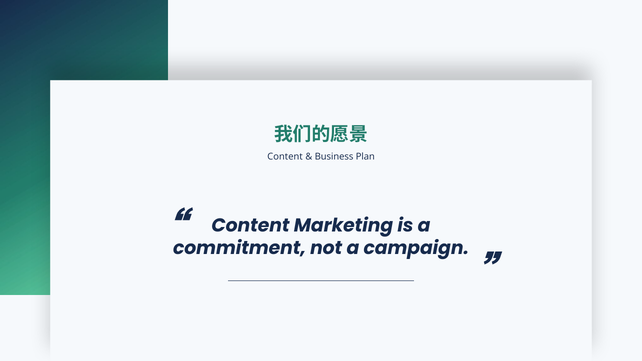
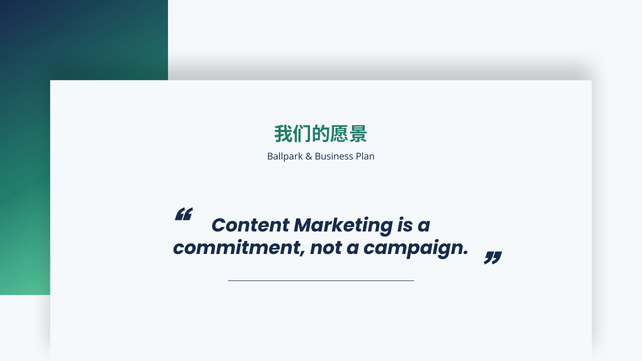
Content at (285, 157): Content -> Ballpark
